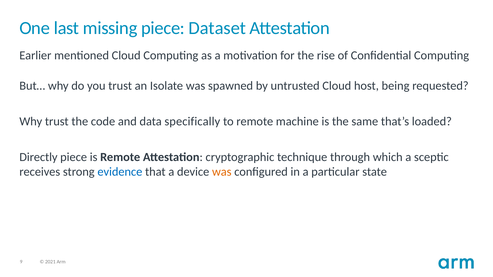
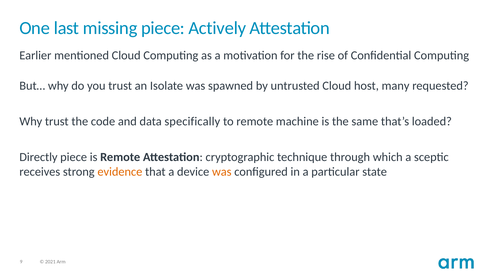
Dataset: Dataset -> Actively
being: being -> many
evidence colour: blue -> orange
